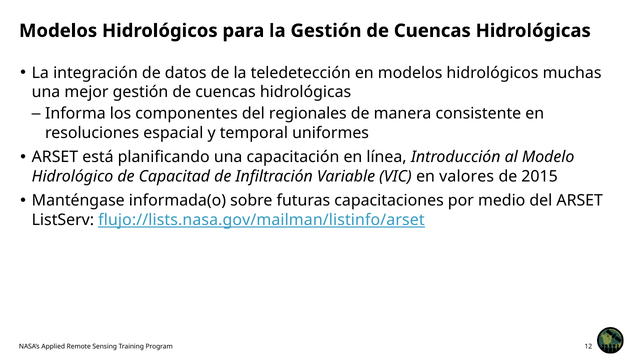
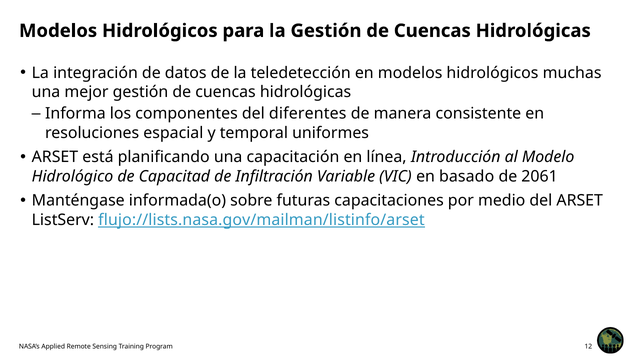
regionales: regionales -> diferentes
valores: valores -> basado
2015: 2015 -> 2061
